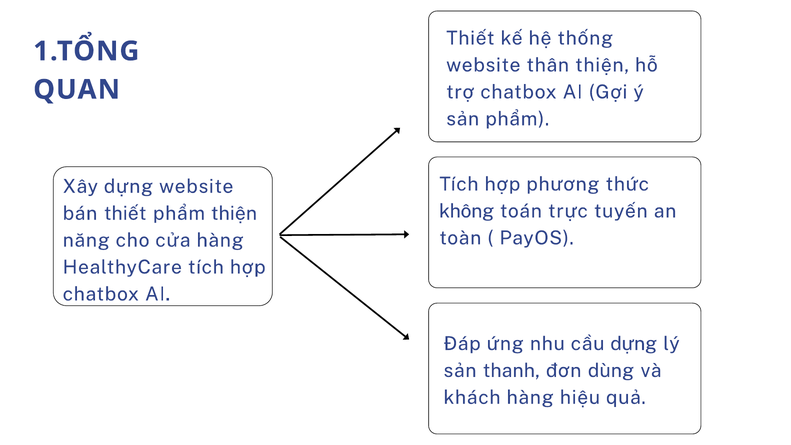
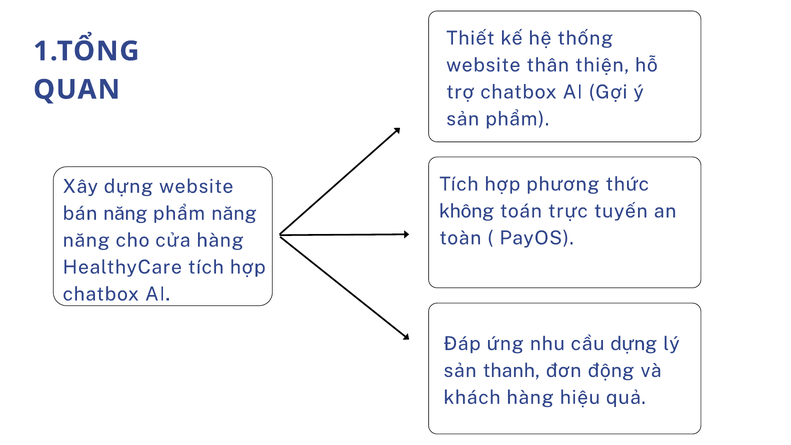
bán thiết: thiết -> năng
phẩm thiện: thiện -> năng
dùng: dùng -> động
